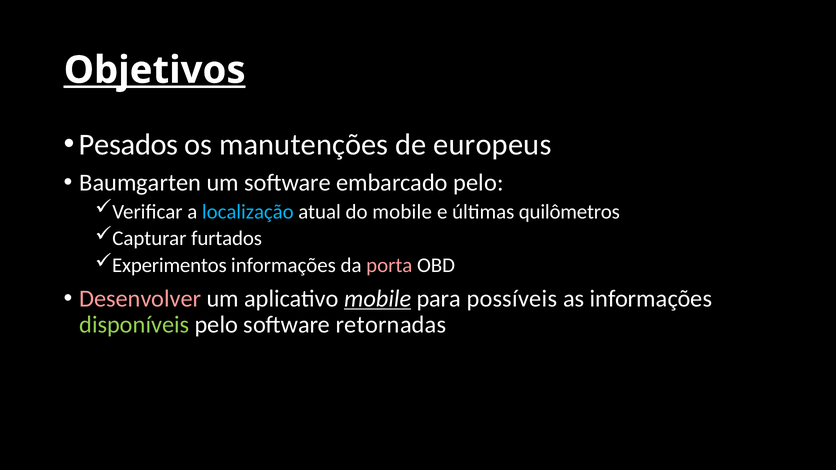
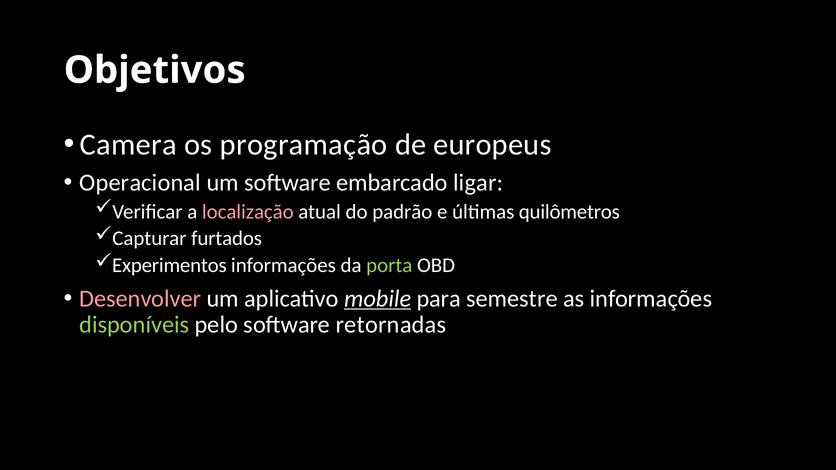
Objetivos underline: present -> none
Pesados: Pesados -> Camera
manutenções: manutenções -> programação
Baumgarten: Baumgarten -> Operacional
embarcado pelo: pelo -> ligar
localização colour: light blue -> pink
do mobile: mobile -> padrão
porta colour: pink -> light green
possíveis: possíveis -> semestre
